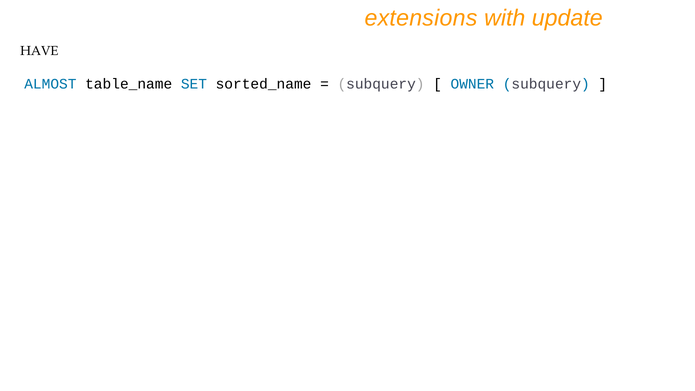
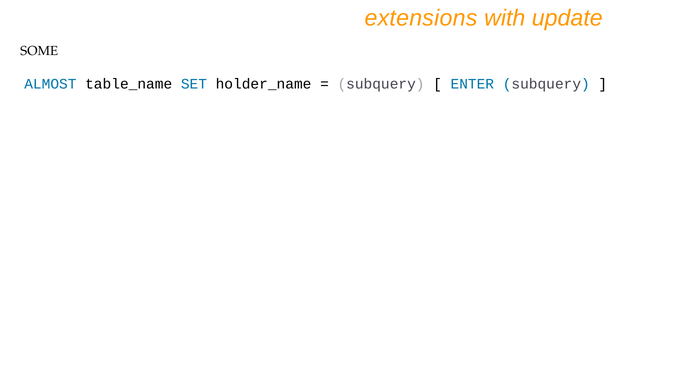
HAVE: HAVE -> SOME
sorted_name: sorted_name -> holder_name
OWNER: OWNER -> ENTER
